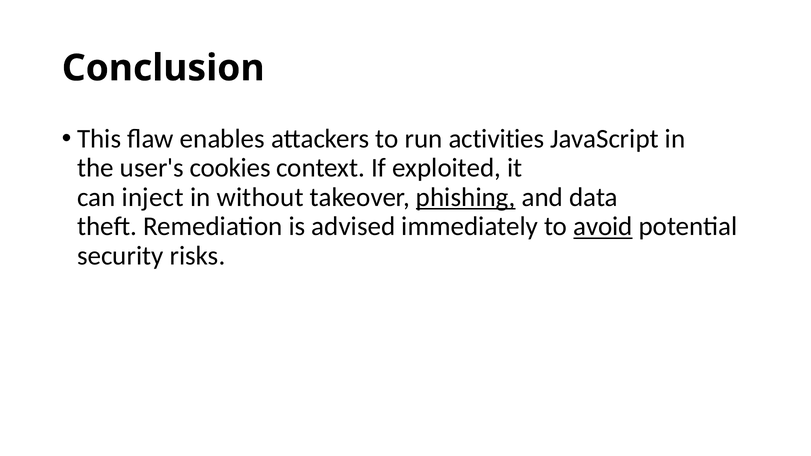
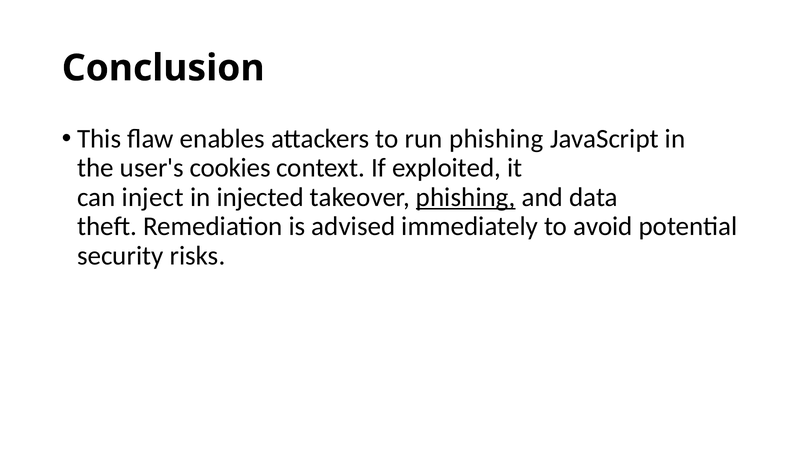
run activities: activities -> phishing
without: without -> injected
avoid underline: present -> none
